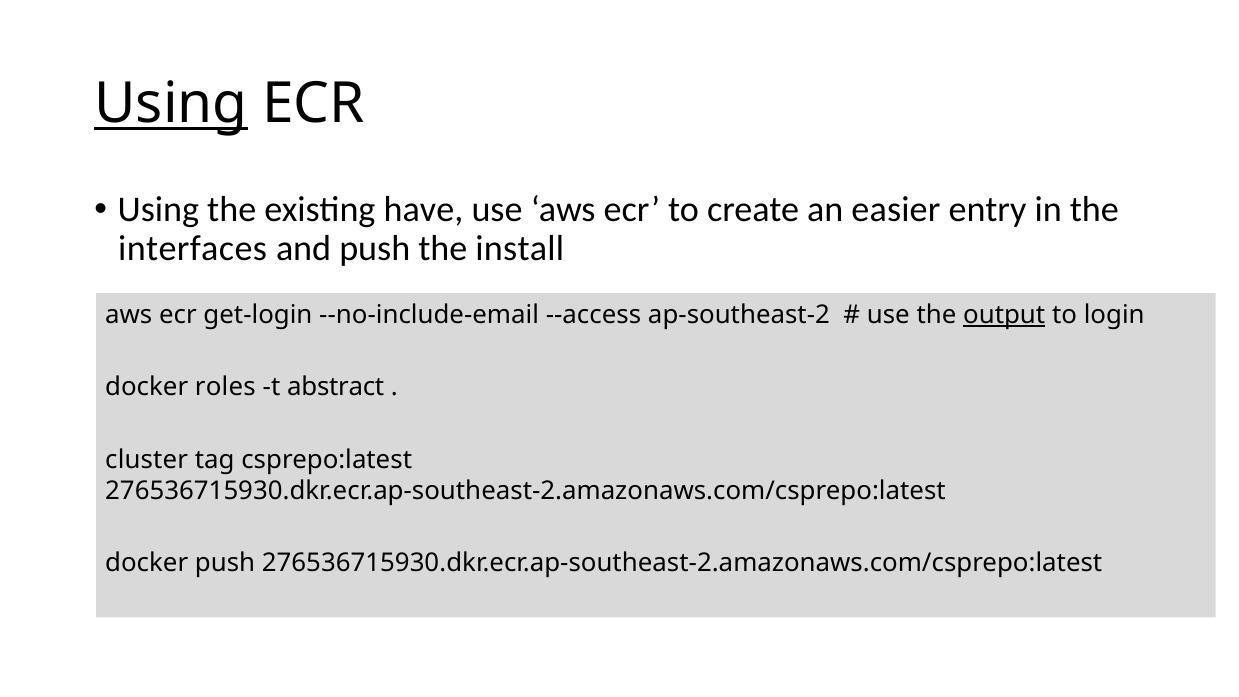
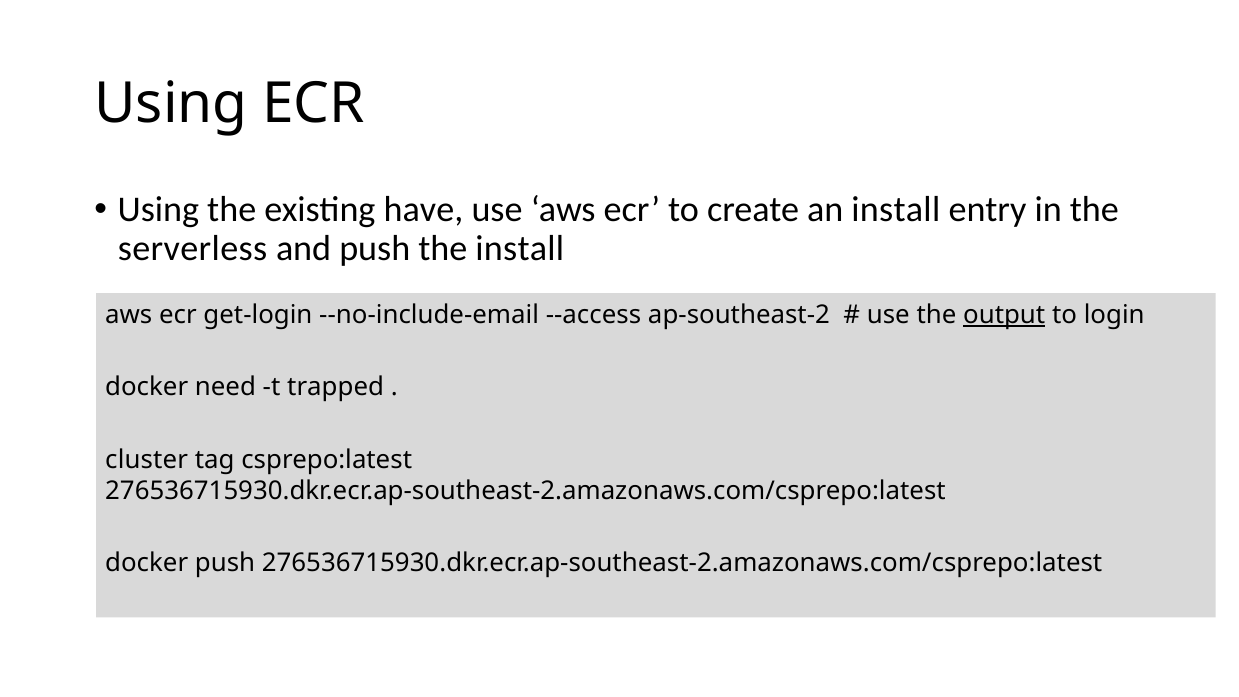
Using at (171, 104) underline: present -> none
an easier: easier -> install
interfaces: interfaces -> serverless
roles: roles -> need
abstract: abstract -> trapped
